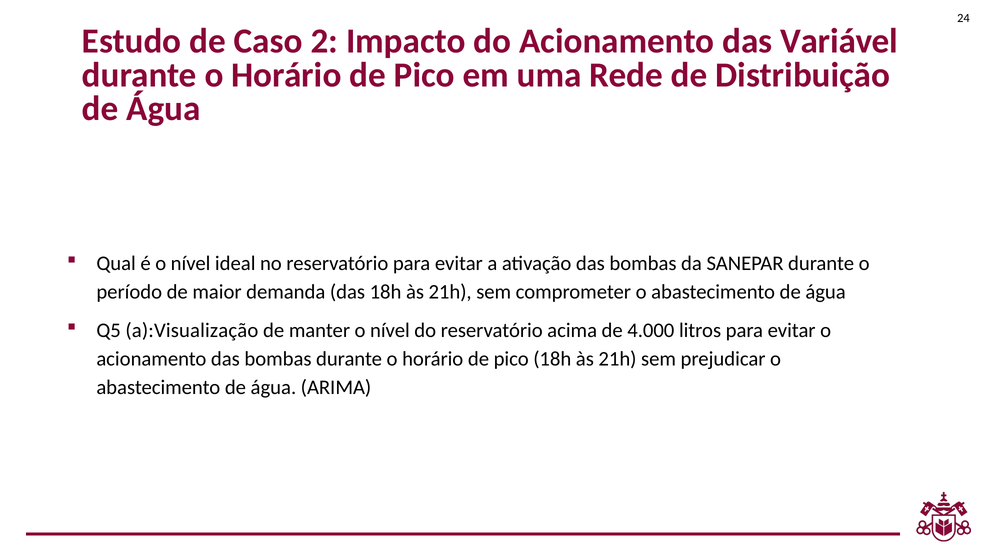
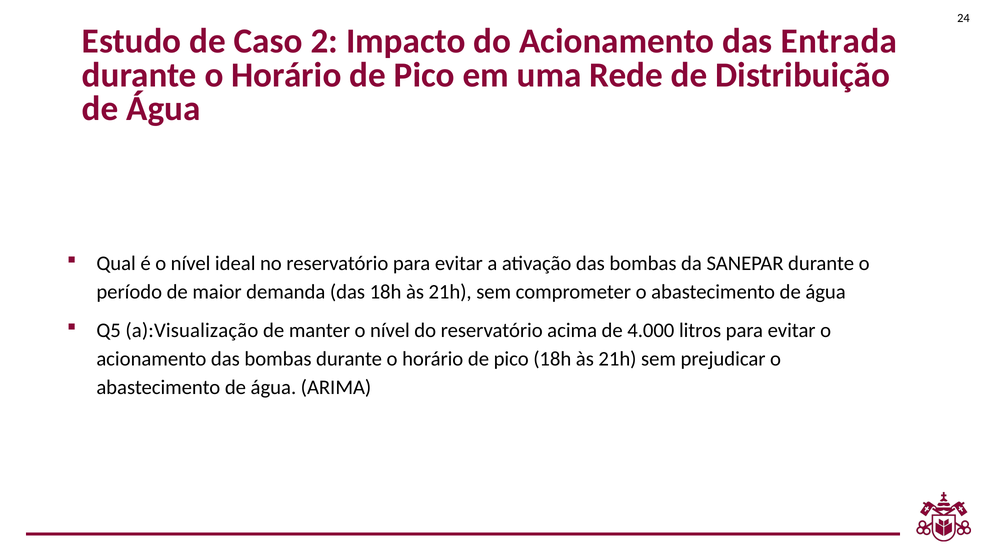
Variável: Variável -> Entrada
